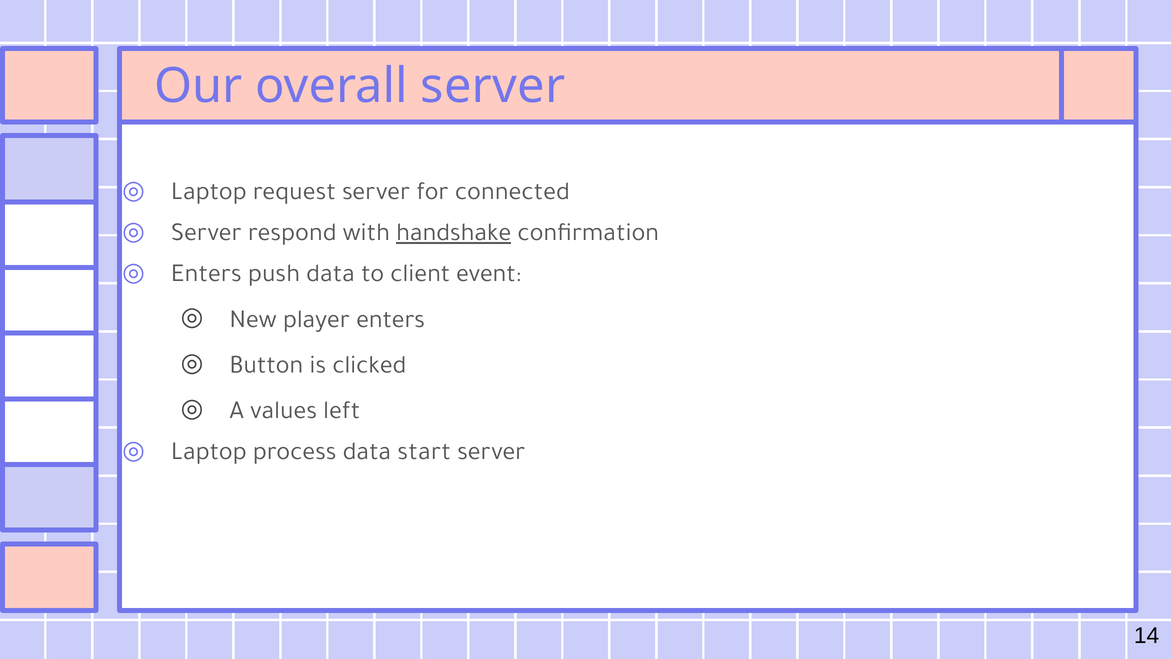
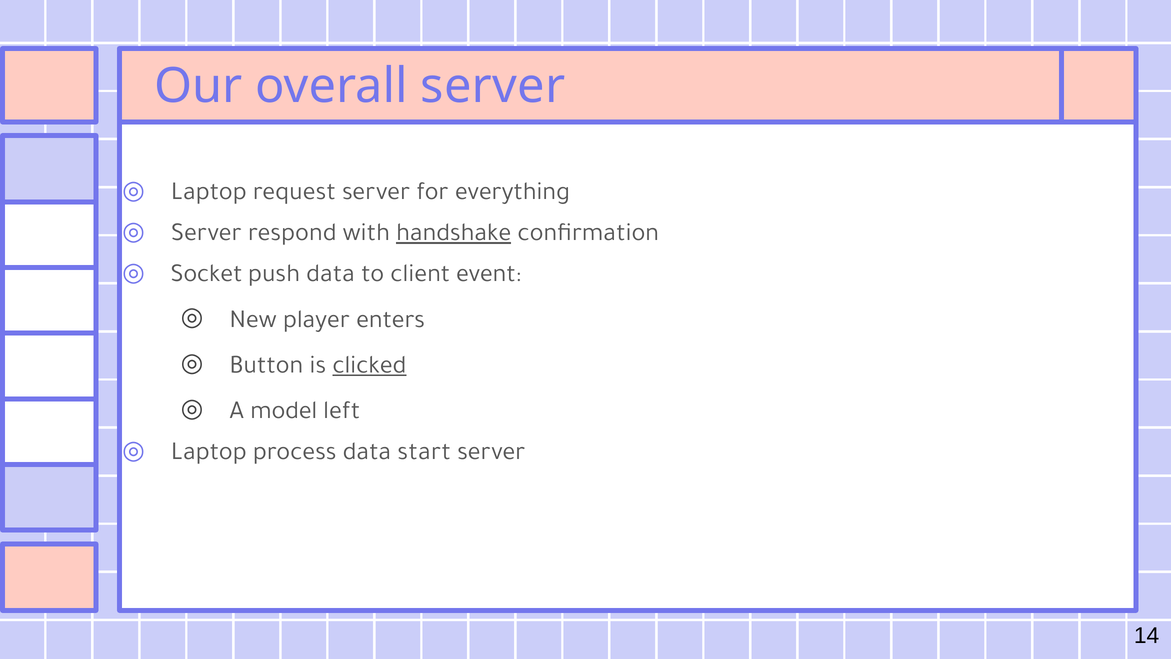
connected: connected -> everything
Enters at (206, 273): Enters -> Socket
clicked underline: none -> present
values: values -> model
